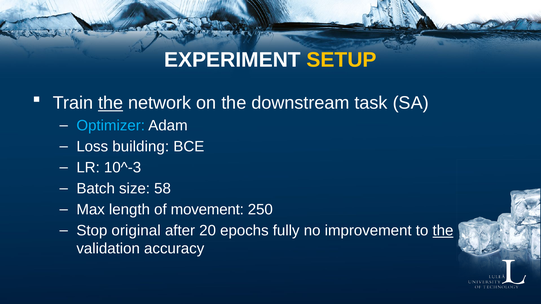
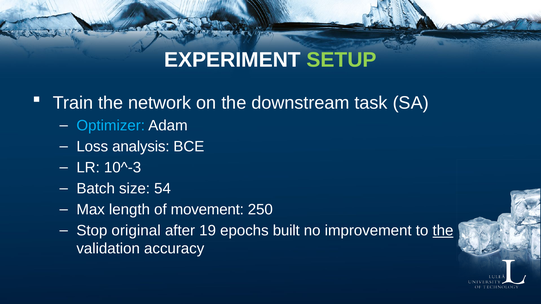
SETUP colour: yellow -> light green
the at (111, 103) underline: present -> none
building: building -> analysis
58: 58 -> 54
20: 20 -> 19
fully: fully -> built
